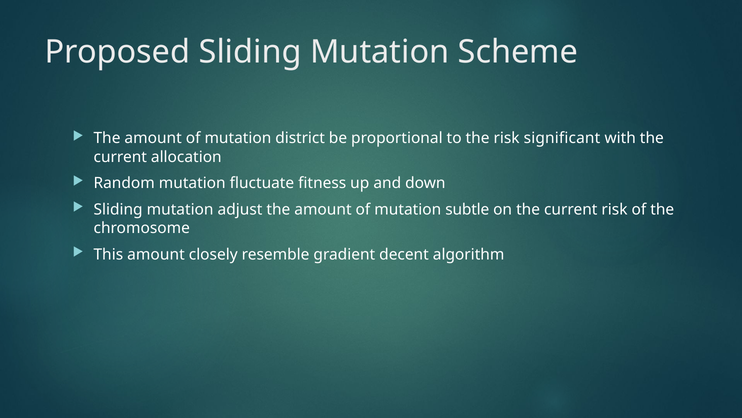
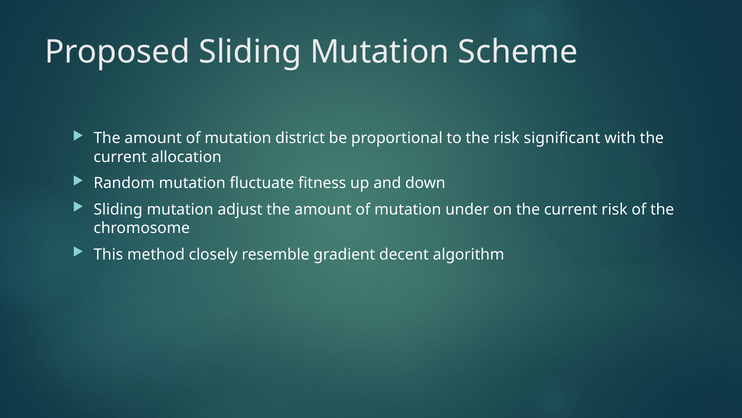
subtle: subtle -> under
This amount: amount -> method
